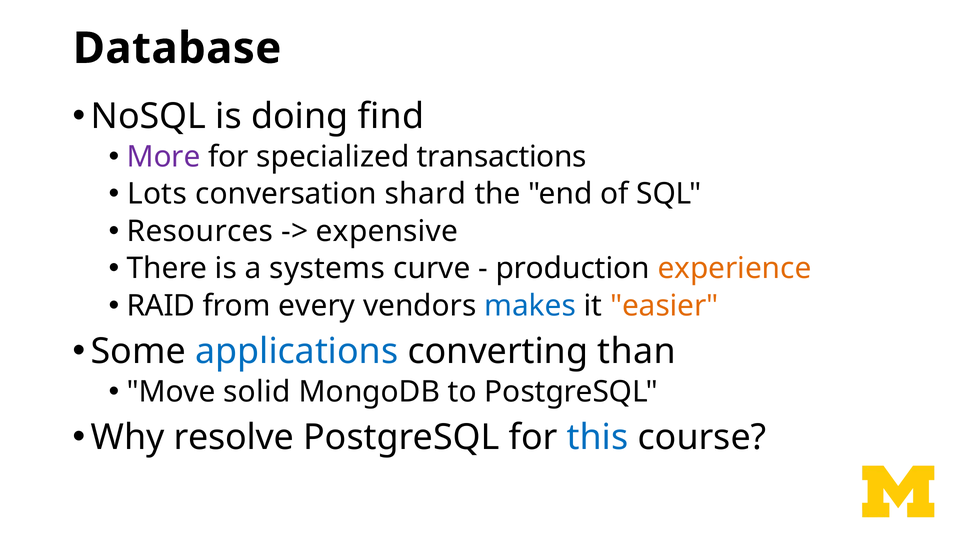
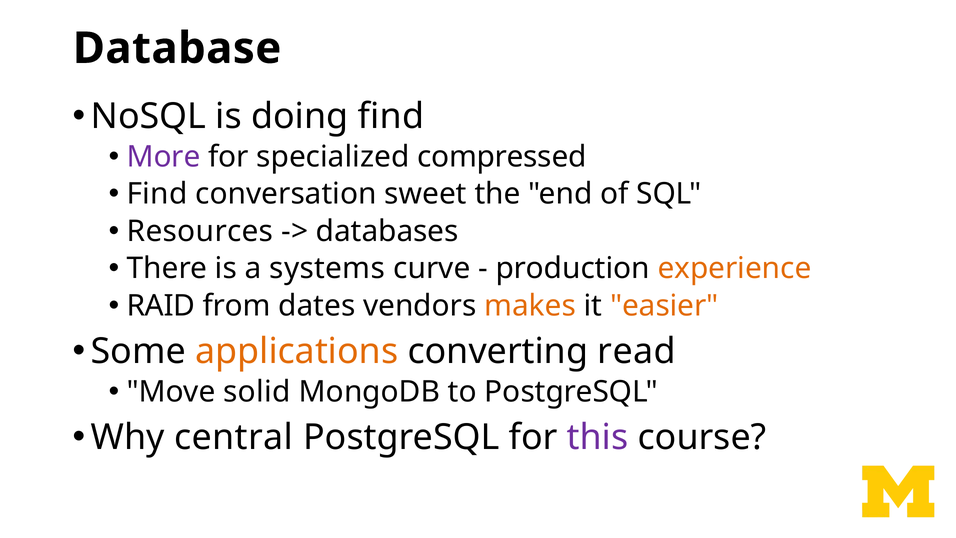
transactions: transactions -> compressed
Lots at (157, 194): Lots -> Find
shard: shard -> sweet
expensive: expensive -> databases
every: every -> dates
makes colour: blue -> orange
applications colour: blue -> orange
than: than -> read
resolve: resolve -> central
this colour: blue -> purple
